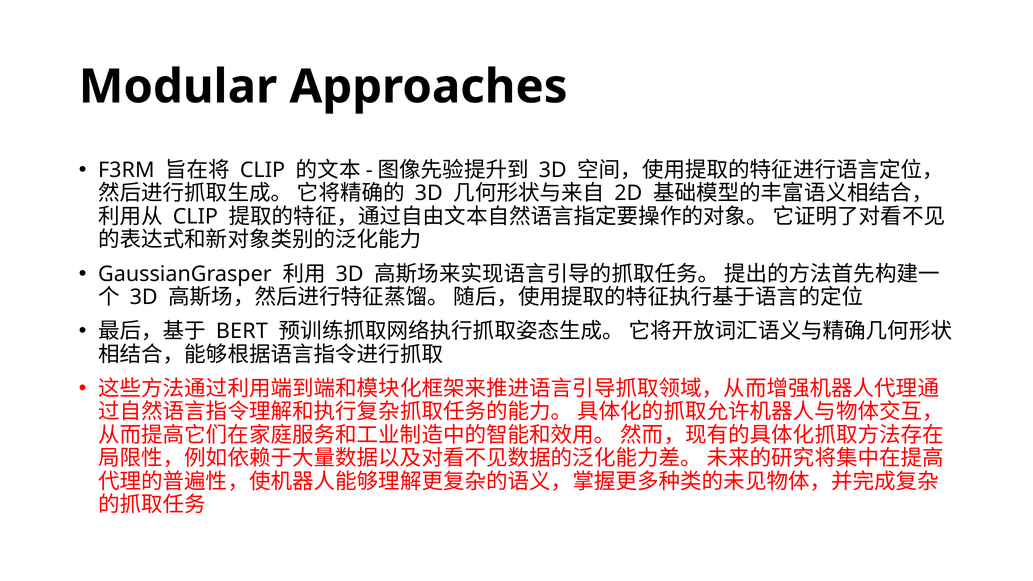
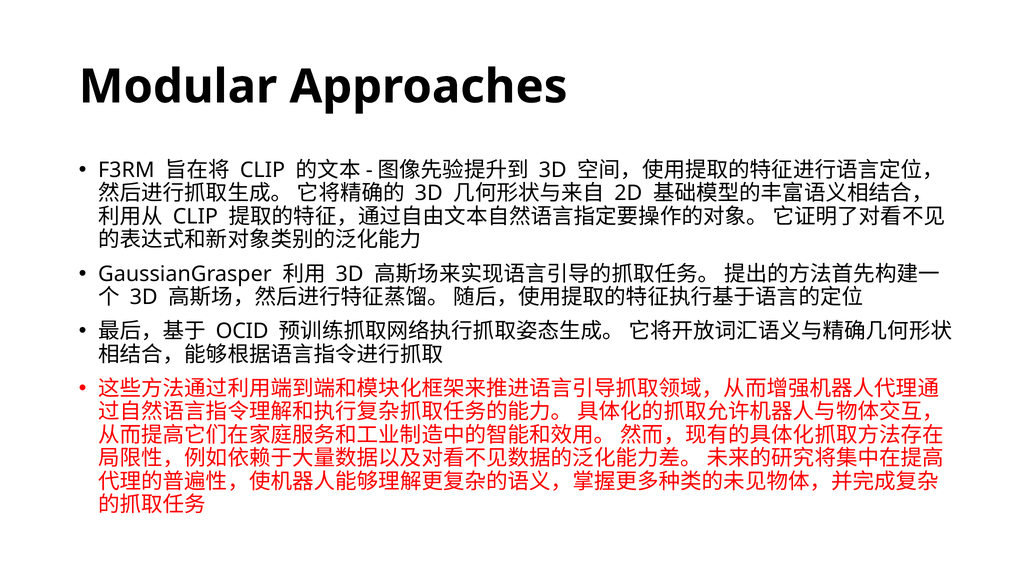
BERT: BERT -> OCID
